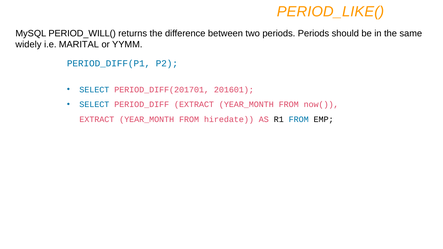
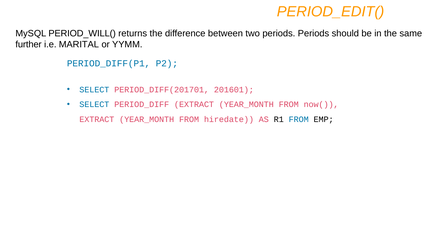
PERIOD_LIKE(: PERIOD_LIKE( -> PERIOD_EDIT(
widely: widely -> further
